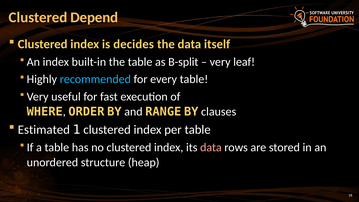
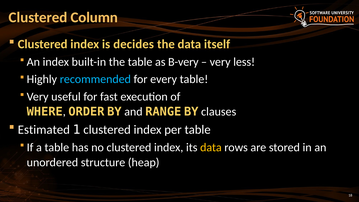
Depend: Depend -> Column
B-split: B-split -> B-very
leaf: leaf -> less
data at (211, 147) colour: pink -> yellow
